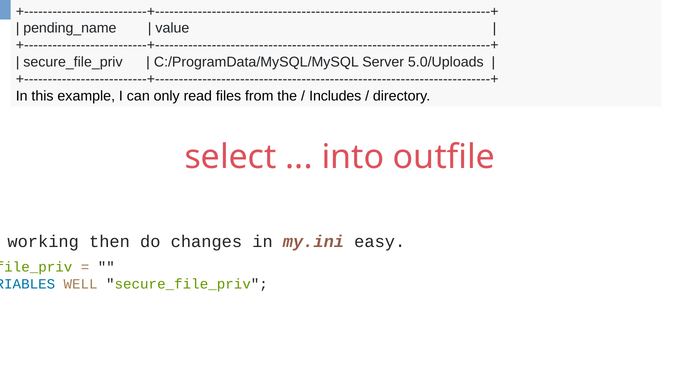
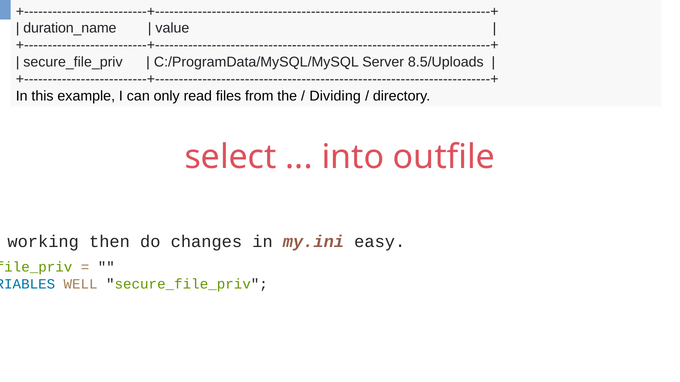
pending_name: pending_name -> duration_name
5.0/Uploads: 5.0/Uploads -> 8.5/Uploads
Includes: Includes -> Dividing
